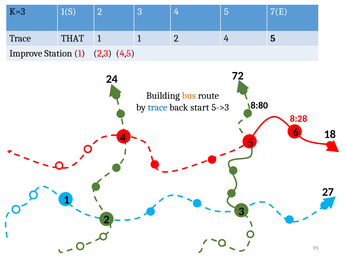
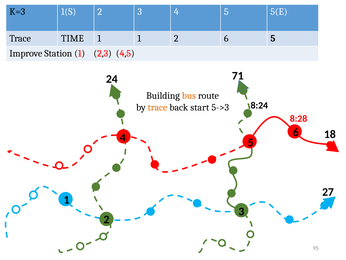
7(E: 7(E -> 5(E
THAT: THAT -> TIME
2 4: 4 -> 6
72: 72 -> 71
8:80: 8:80 -> 8:24
trace at (158, 107) colour: blue -> orange
